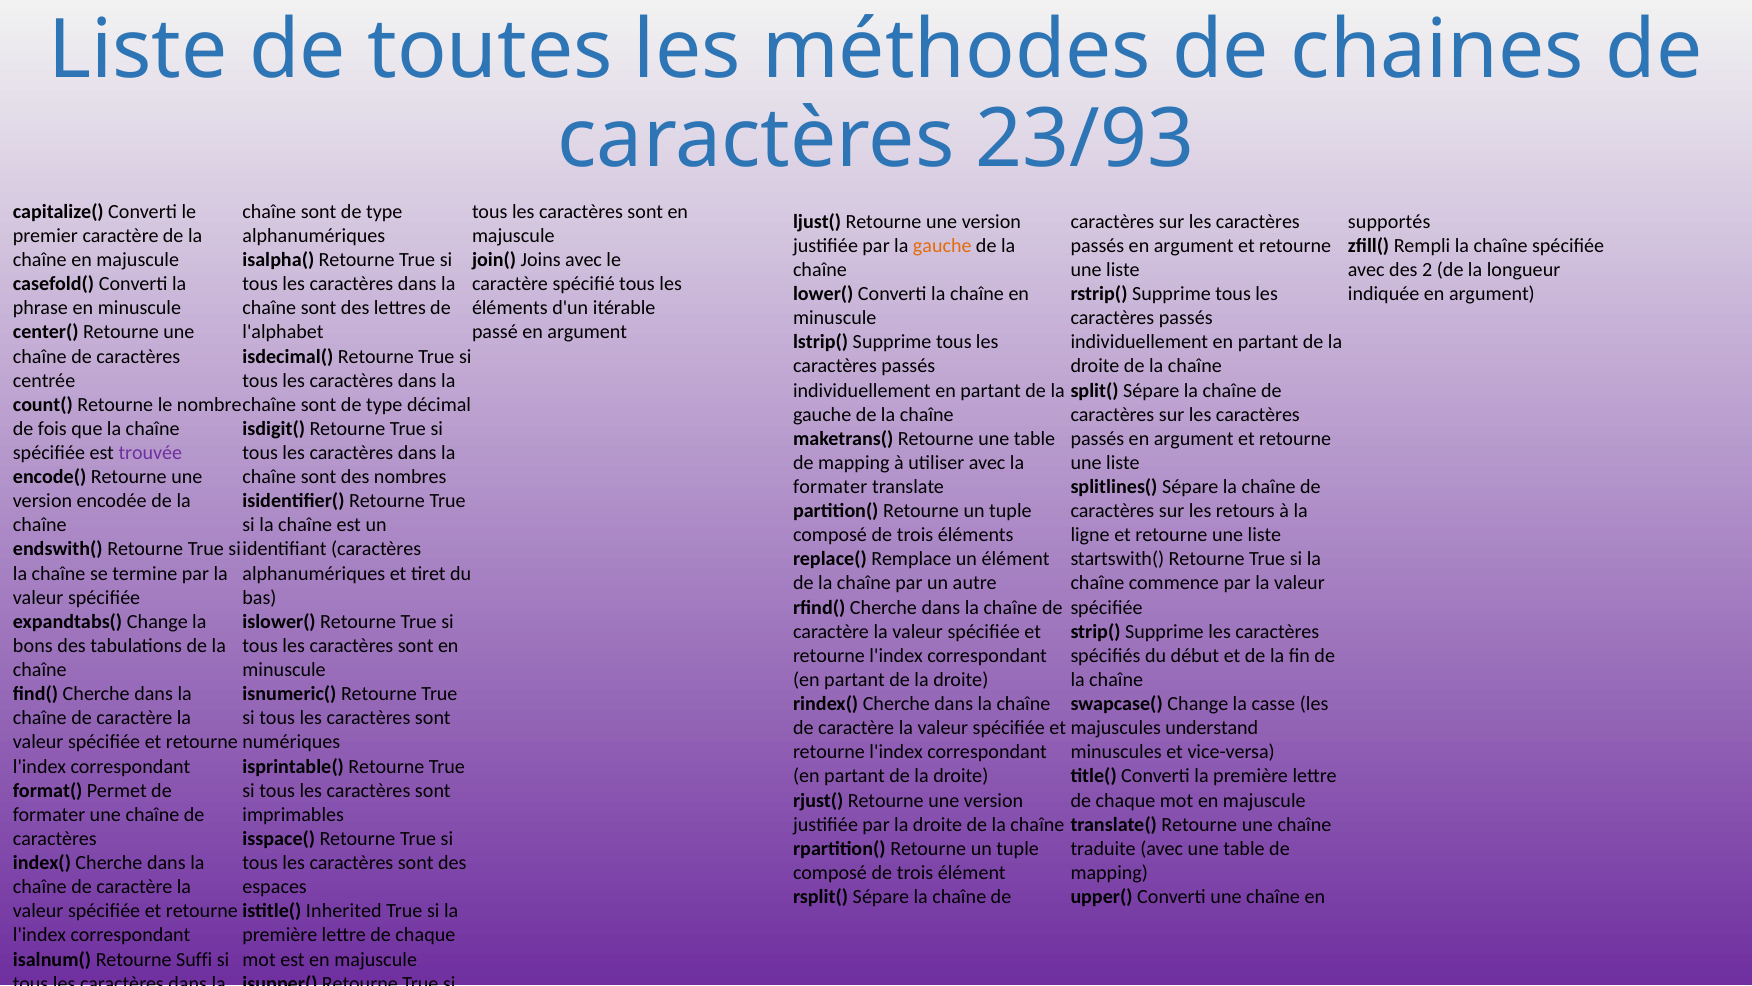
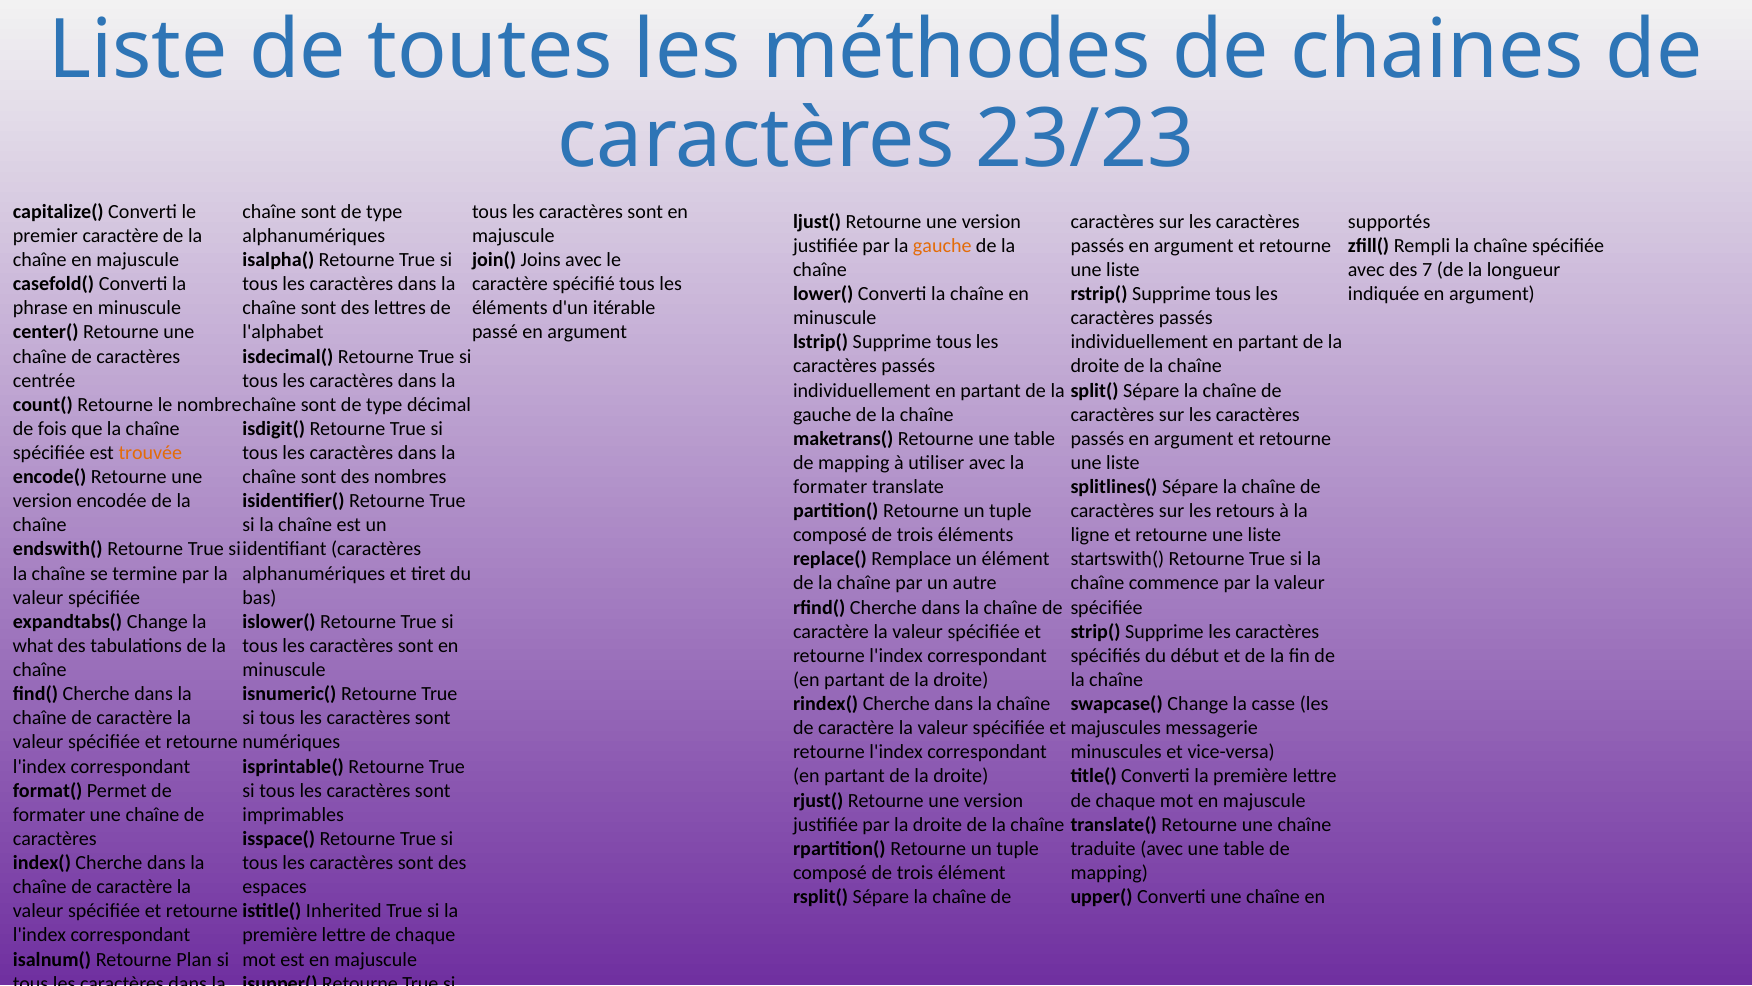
23/93: 23/93 -> 23/23
2: 2 -> 7
trouvée colour: purple -> orange
bons: bons -> what
understand: understand -> messagerie
Suffi: Suffi -> Plan
